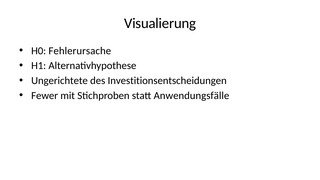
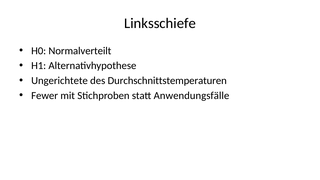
Visualierung: Visualierung -> Linksschiefe
Fehlerursache: Fehlerursache -> Normalverteilt
Investitionsentscheidungen: Investitionsentscheidungen -> Durchschnittstemperaturen
